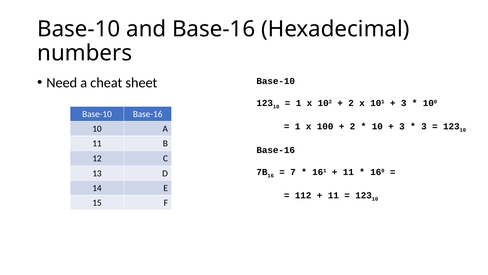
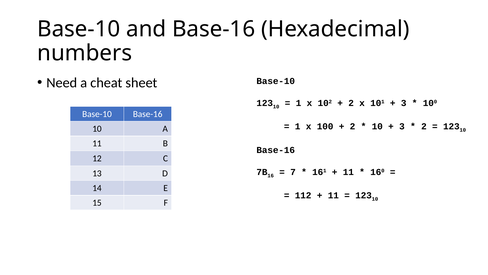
3 at (424, 126): 3 -> 2
